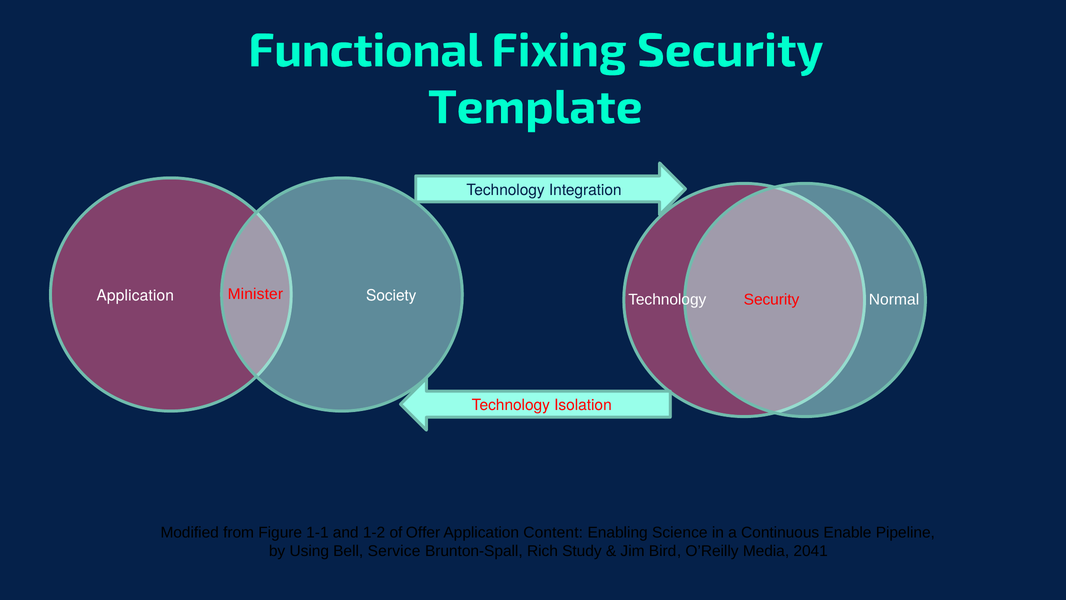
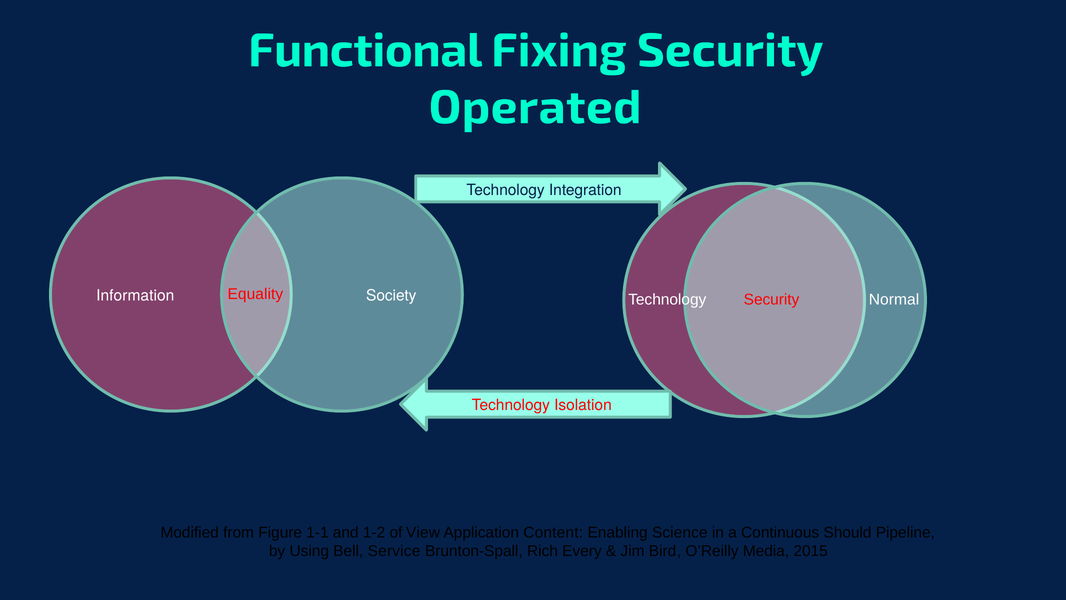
Template: Template -> Operated
Minister: Minister -> Equality
Application at (135, 295): Application -> Information
Offer: Offer -> View
Enable: Enable -> Should
Study: Study -> Every
2041: 2041 -> 2015
